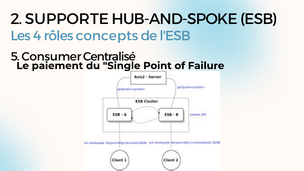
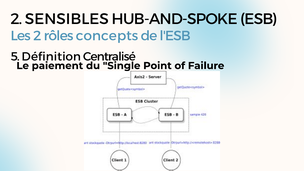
SUPPORTE: SUPPORTE -> SENSIBLES
Les 4: 4 -> 2
Consumer: Consumer -> Définition
